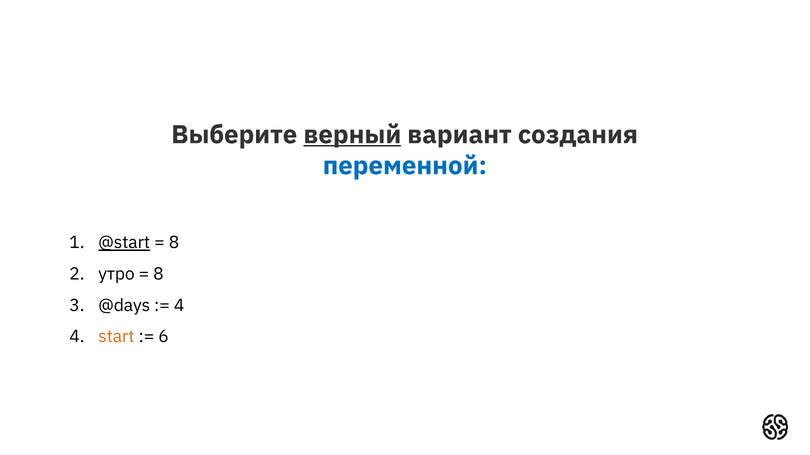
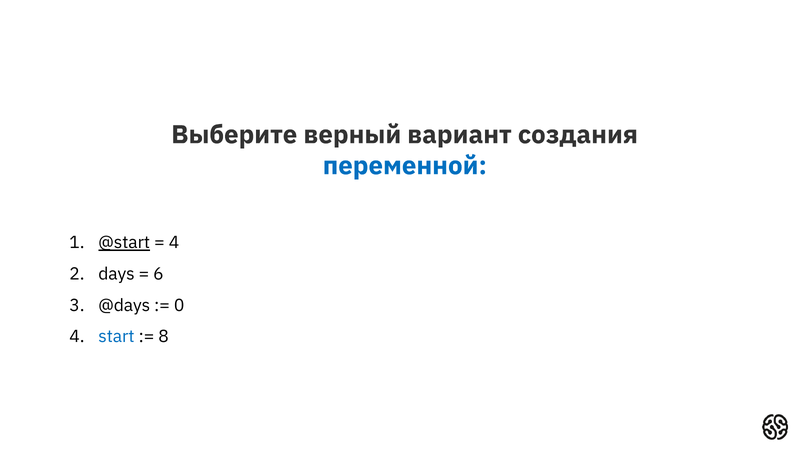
верный underline: present -> none
8 at (174, 243): 8 -> 4
утро: утро -> days
8 at (158, 274): 8 -> 6
4 at (179, 306): 4 -> 0
start colour: orange -> blue
6: 6 -> 8
